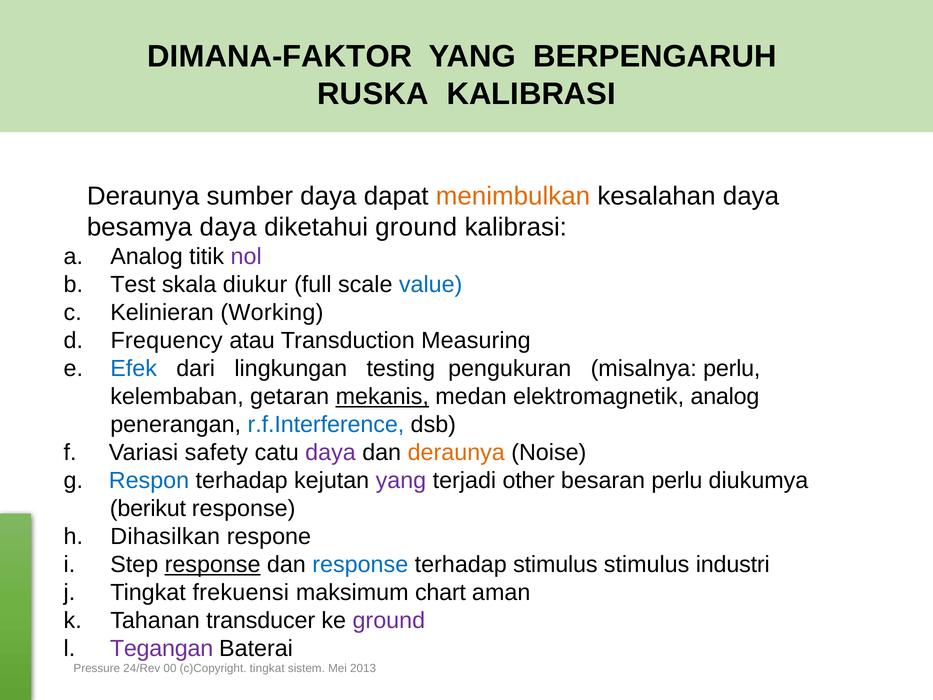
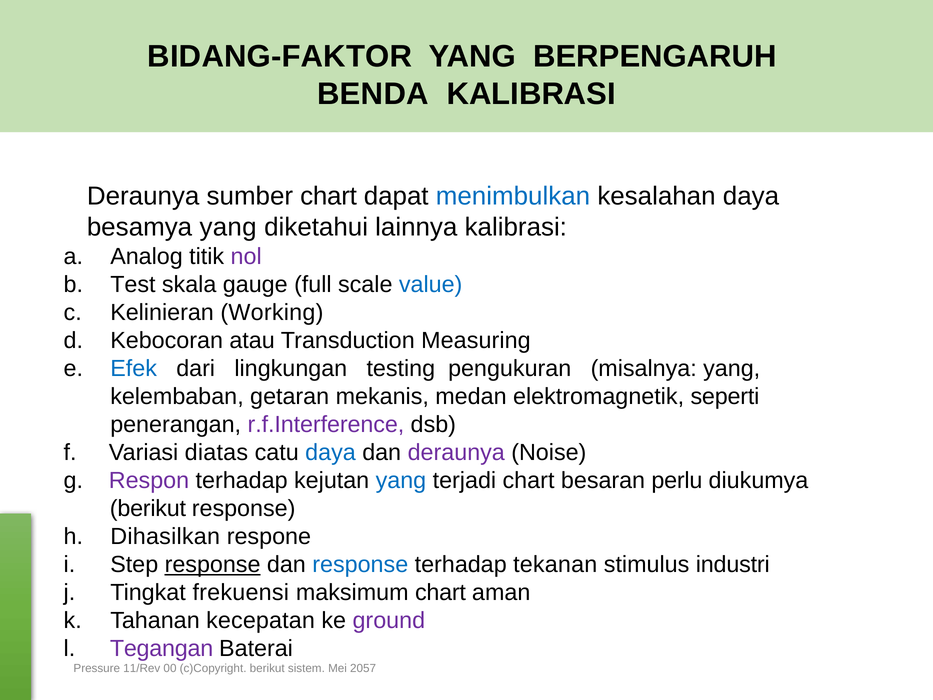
DIMANA-FAKTOR: DIMANA-FAKTOR -> BIDANG-FAKTOR
RUSKA: RUSKA -> BENDA
sumber daya: daya -> chart
menimbulkan colour: orange -> blue
besamya daya: daya -> yang
diketahui ground: ground -> lainnya
diukur: diukur -> gauge
Frequency: Frequency -> Kebocoran
misalnya perlu: perlu -> yang
mekanis underline: present -> none
elektromagnetik analog: analog -> seperti
r.f.Interference colour: blue -> purple
safety: safety -> diatas
daya at (331, 453) colour: purple -> blue
deraunya at (456, 453) colour: orange -> purple
Respon colour: blue -> purple
yang at (401, 481) colour: purple -> blue
terjadi other: other -> chart
terhadap stimulus: stimulus -> tekanan
transducer: transducer -> kecepatan
24/Rev: 24/Rev -> 11/Rev
c)Copyright tingkat: tingkat -> berikut
2013: 2013 -> 2057
